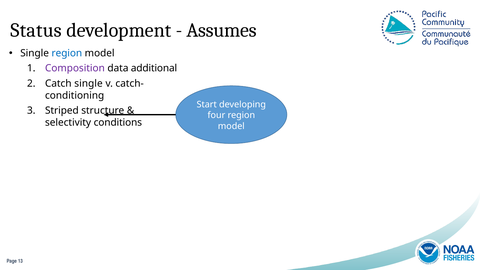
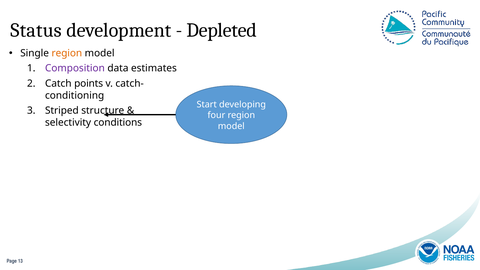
Assumes: Assumes -> Depleted
region at (67, 53) colour: blue -> orange
additional: additional -> estimates
Catch single: single -> points
